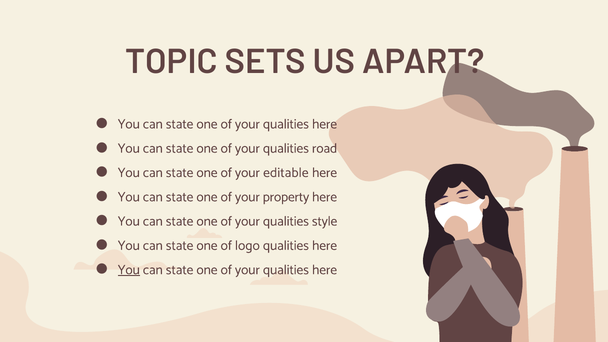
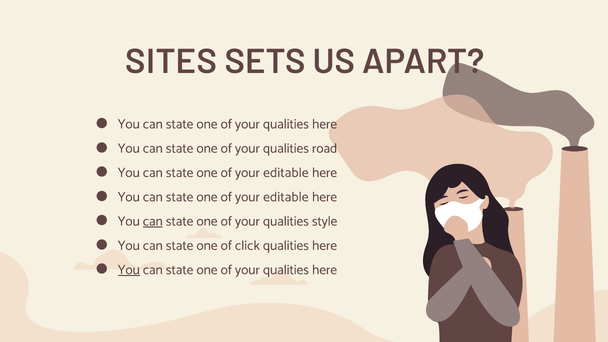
TOPIC: TOPIC -> SITES
property at (286, 197): property -> editable
can at (153, 221) underline: none -> present
logo: logo -> click
